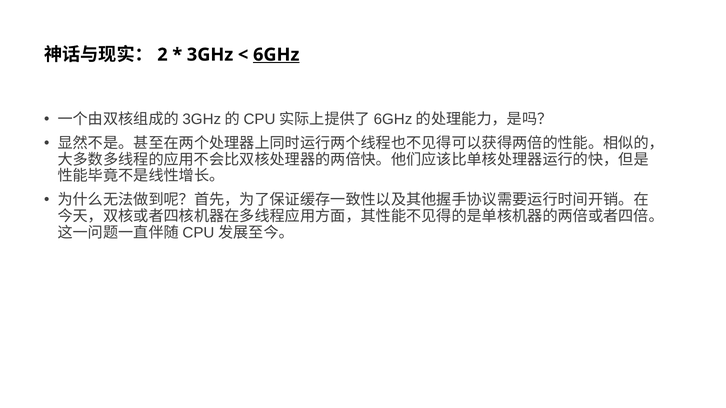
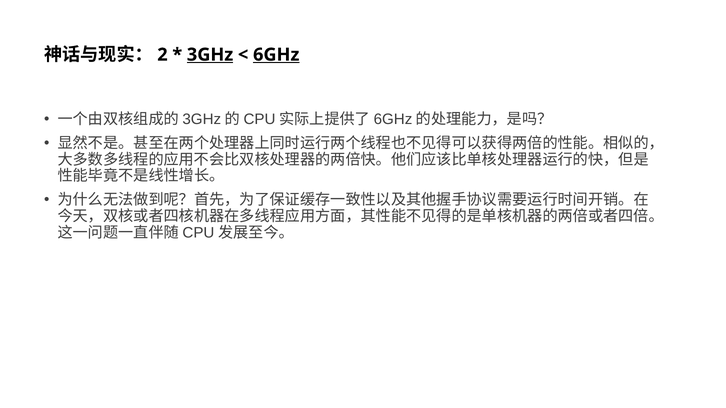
3GHz underline: none -> present
